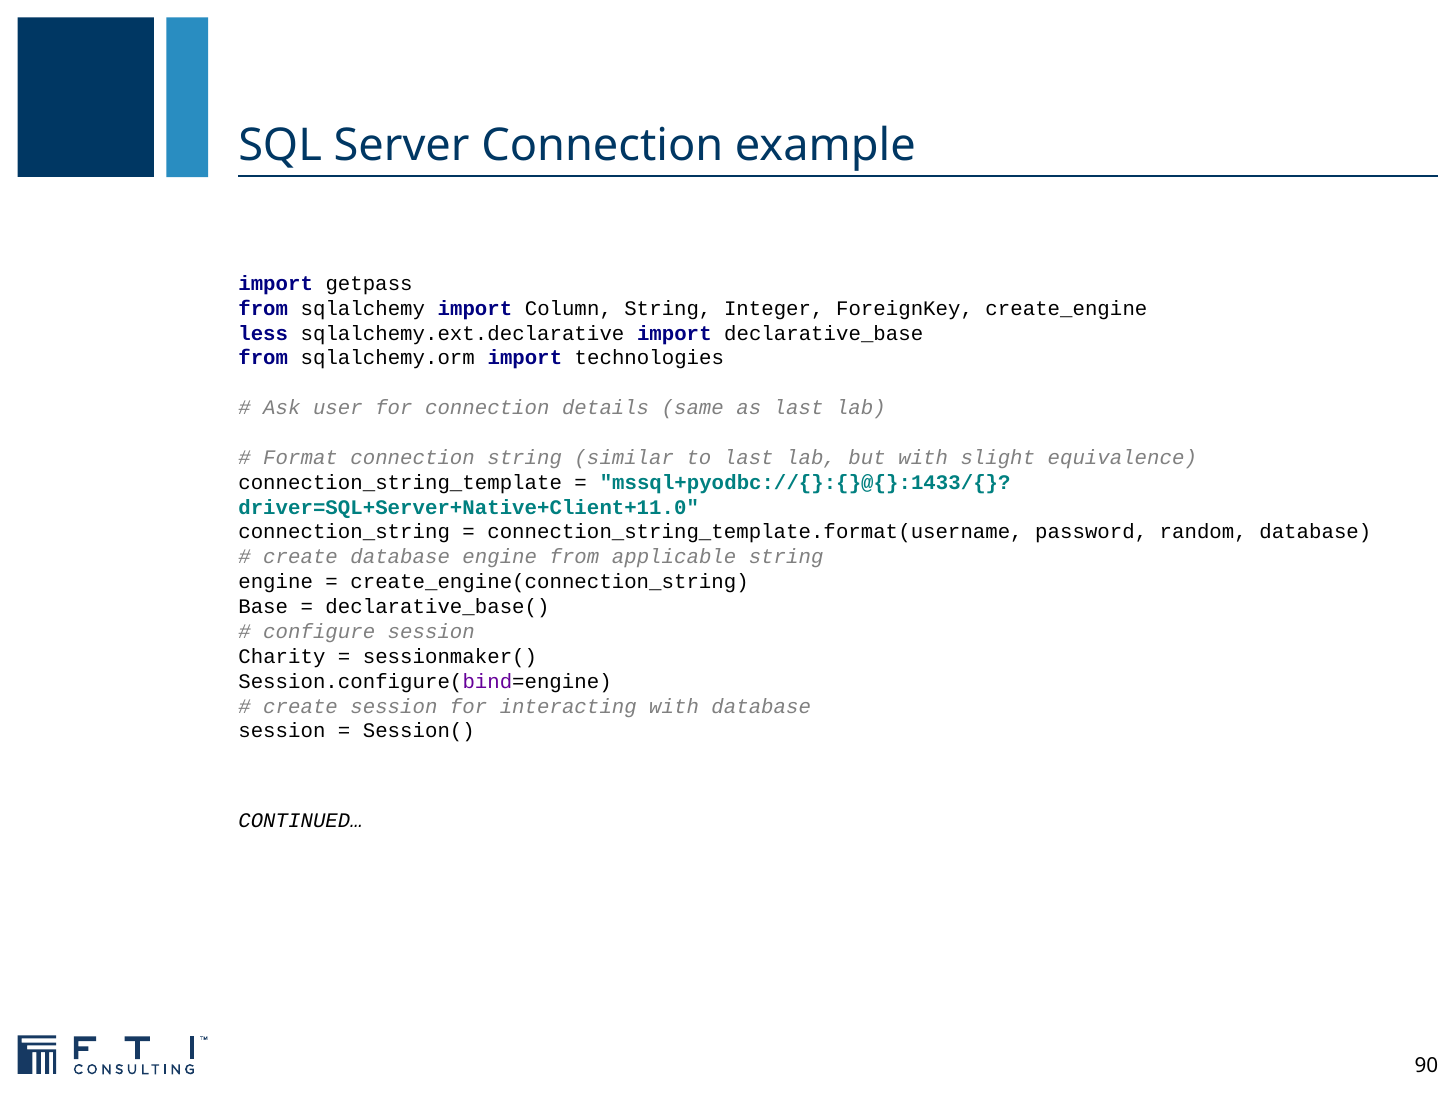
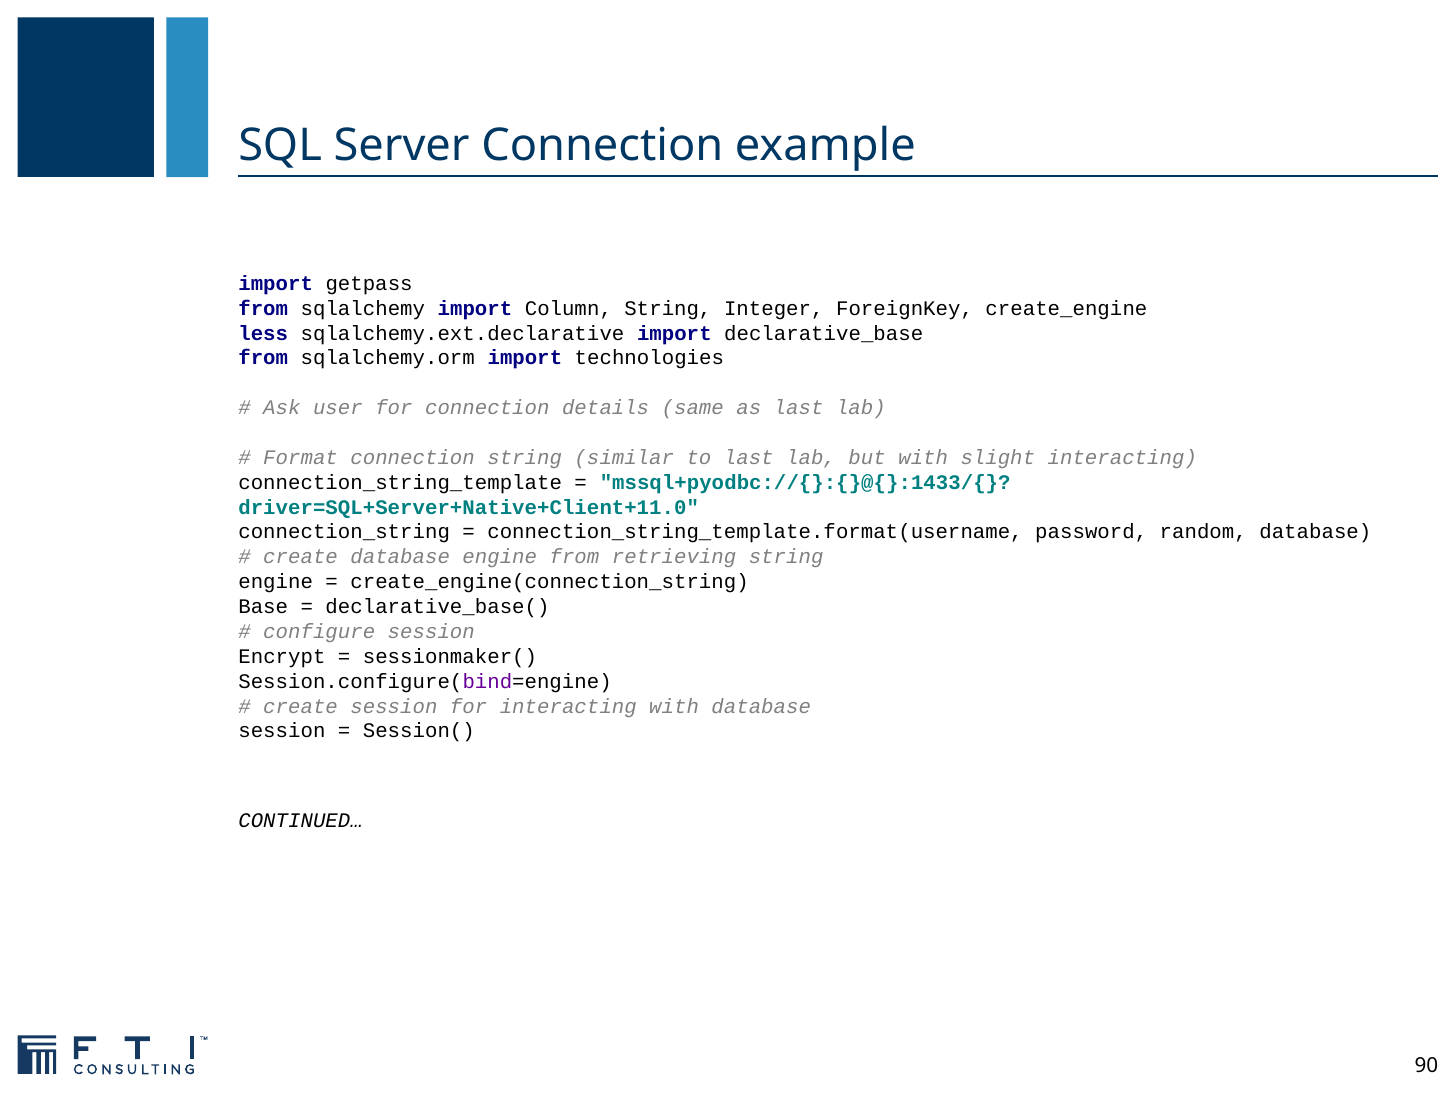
slight equivalence: equivalence -> interacting
applicable: applicable -> retrieving
Charity: Charity -> Encrypt
